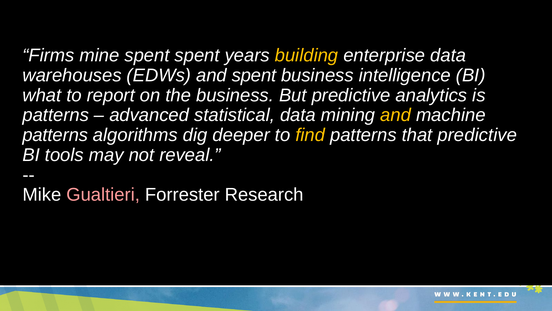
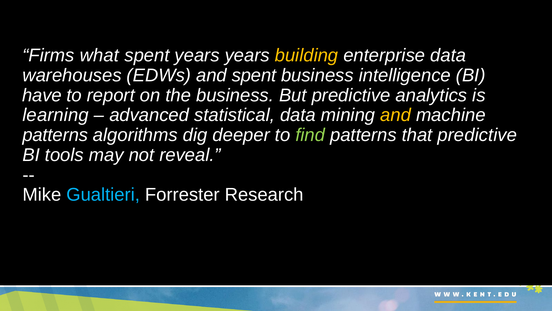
Firms mine: mine -> what
spent spent: spent -> years
what at (42, 95): what -> have
patterns at (56, 115): patterns -> learning
find at (310, 135) colour: yellow -> light green
Gualtieri colour: pink -> light blue
